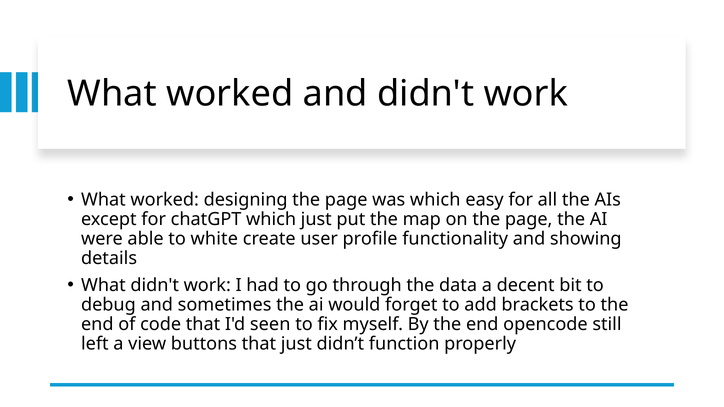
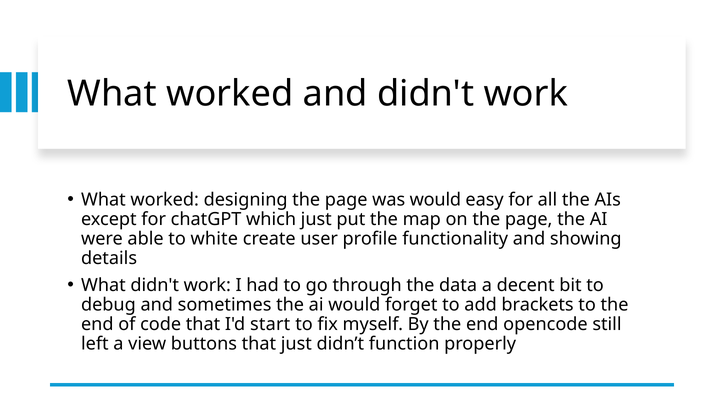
was which: which -> would
seen: seen -> start
